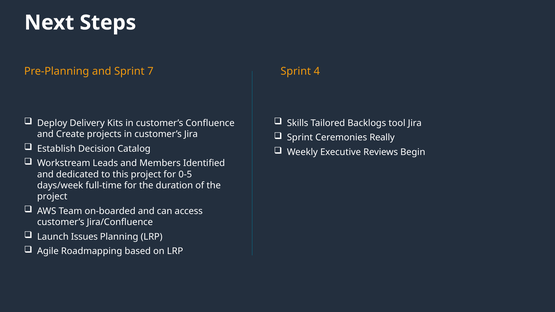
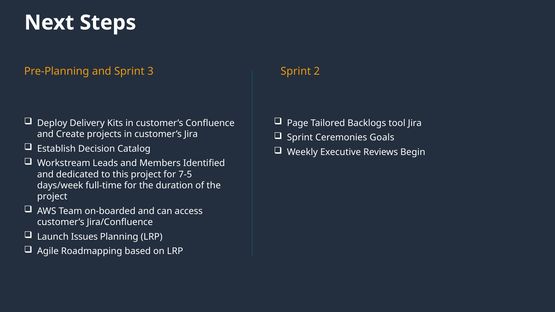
7: 7 -> 3
4: 4 -> 2
Skills: Skills -> Page
Really: Really -> Goals
0-5: 0-5 -> 7-5
